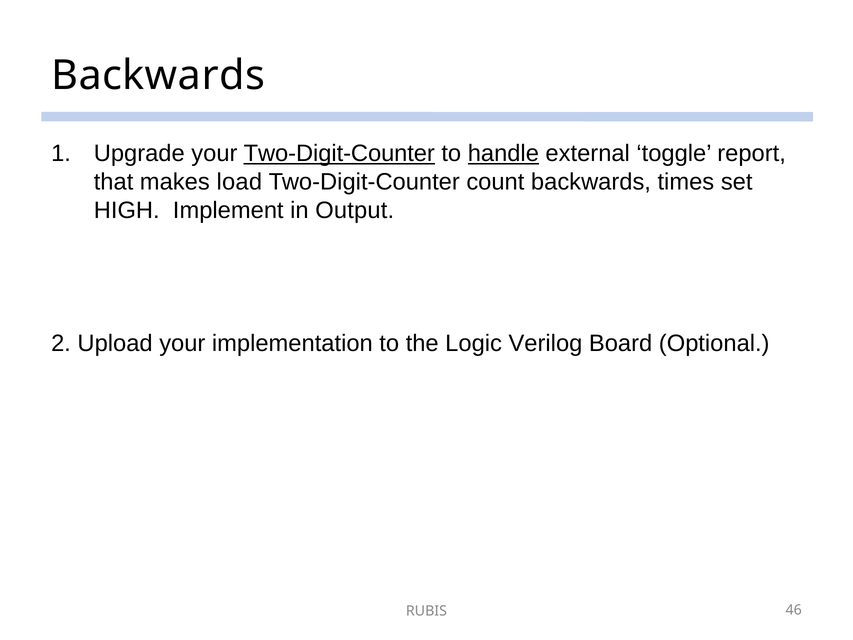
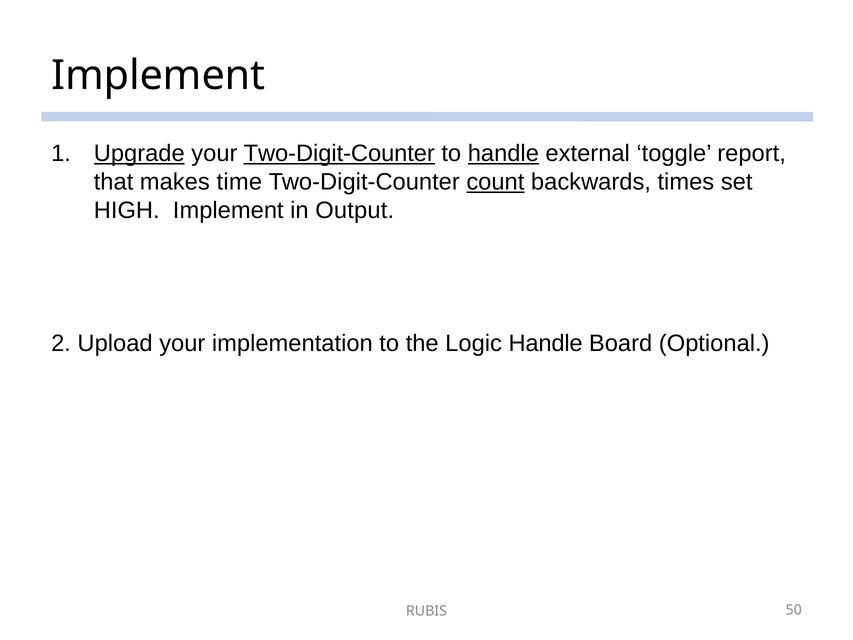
Backwards at (158, 76): Backwards -> Implement
Upgrade underline: none -> present
load: load -> time
count underline: none -> present
Logic Verilog: Verilog -> Handle
46: 46 -> 50
